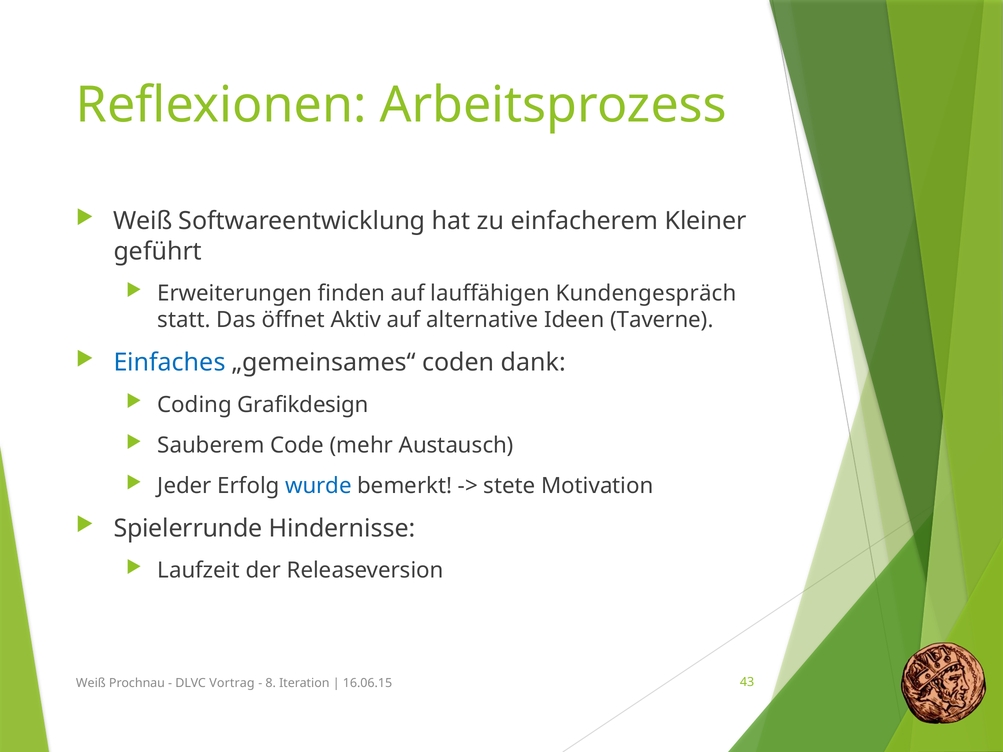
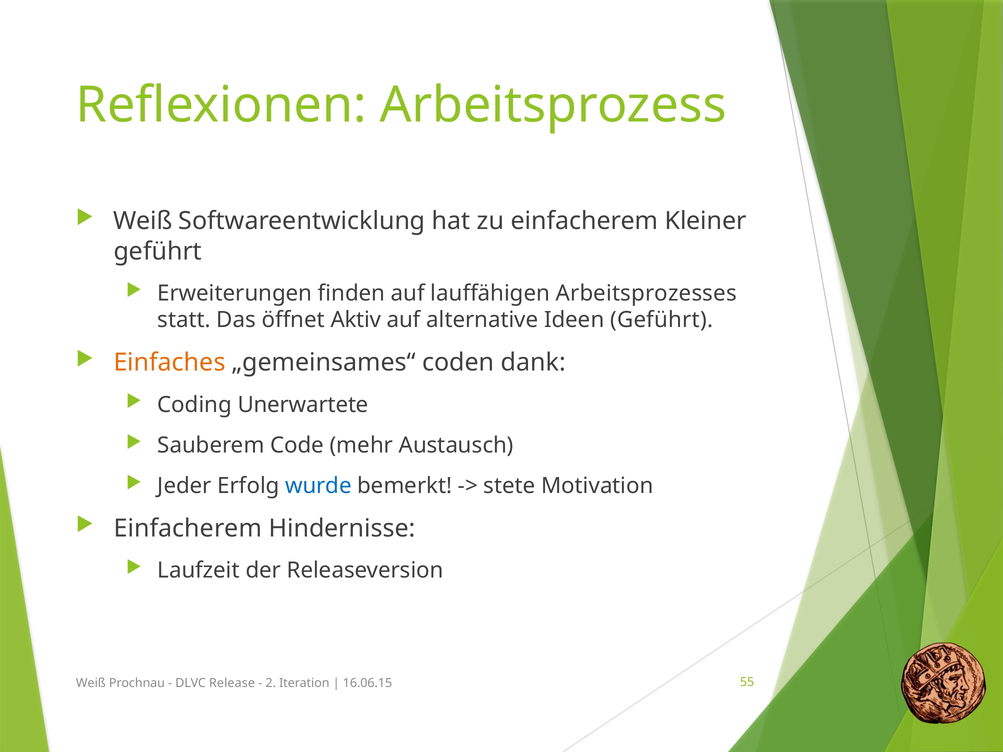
Kundengespräch: Kundengespräch -> Arbeitsprozesses
Ideen Taverne: Taverne -> Geführt
Einfaches colour: blue -> orange
Grafikdesign: Grafikdesign -> Unerwartete
Spielerrunde at (188, 529): Spielerrunde -> Einfacherem
Vortrag: Vortrag -> Release
8: 8 -> 2
43: 43 -> 55
